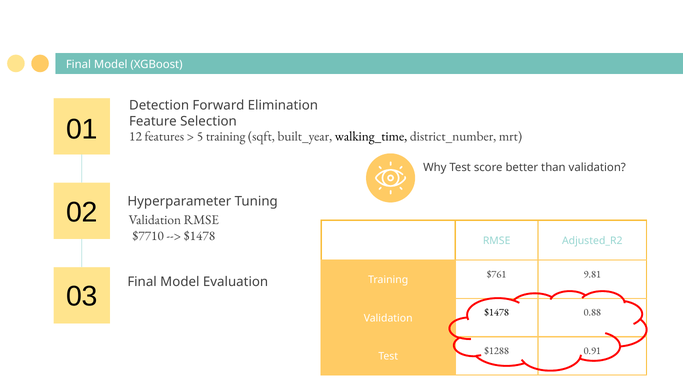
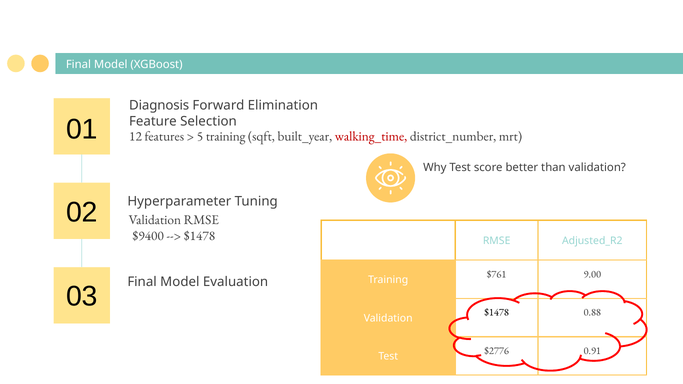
Detection: Detection -> Diagnosis
walking_time colour: black -> red
$7710: $7710 -> $9400
9.81: 9.81 -> 9.00
$1288: $1288 -> $2776
